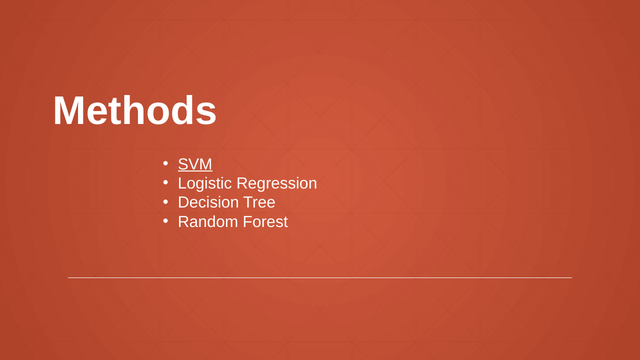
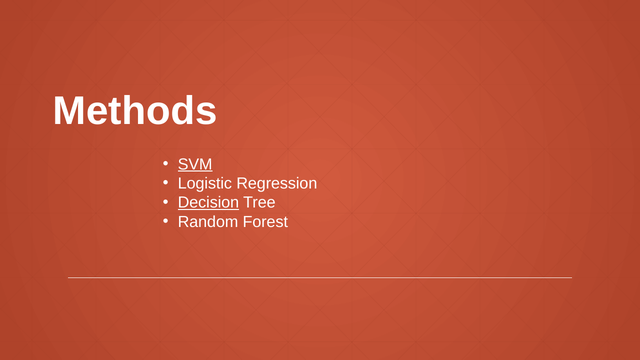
Decision underline: none -> present
